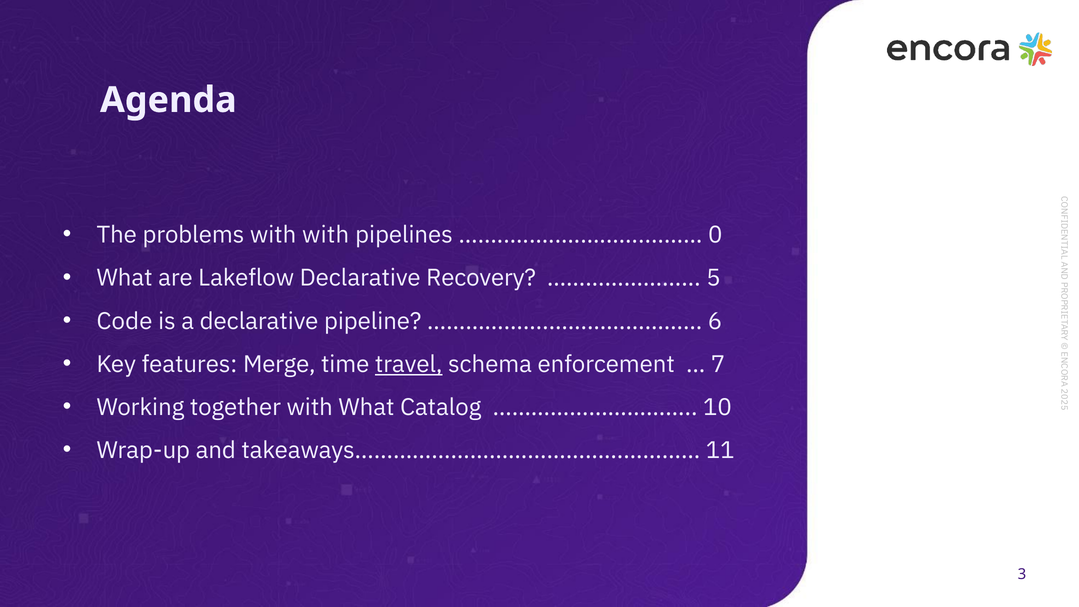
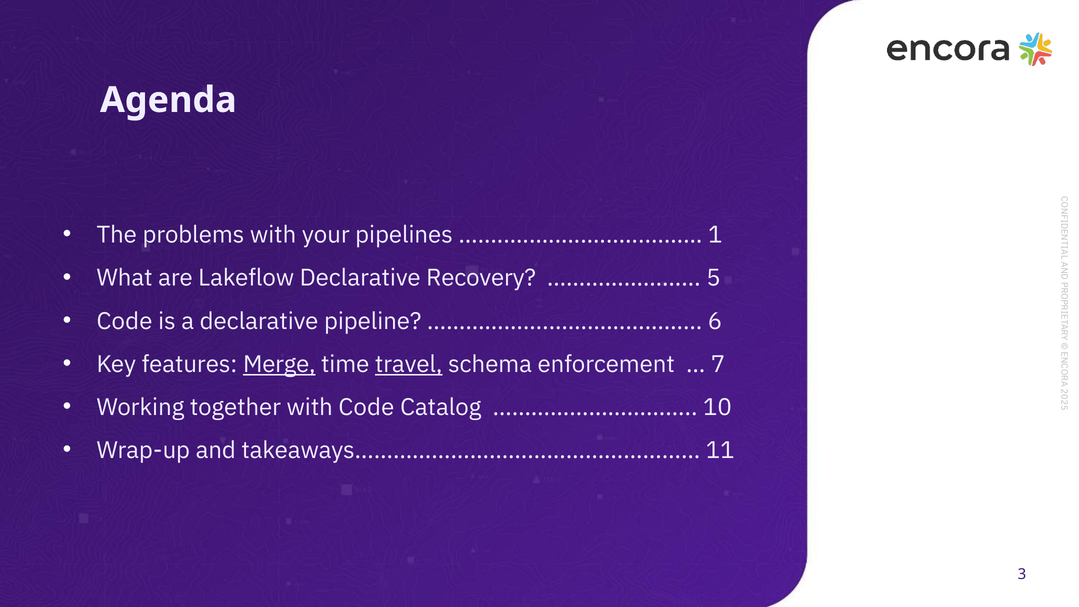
with with: with -> your
0 at (715, 235): 0 -> 1
Merge underline: none -> present
with What: What -> Code
